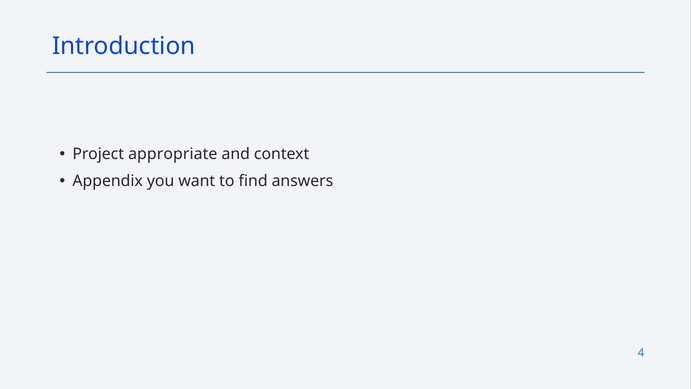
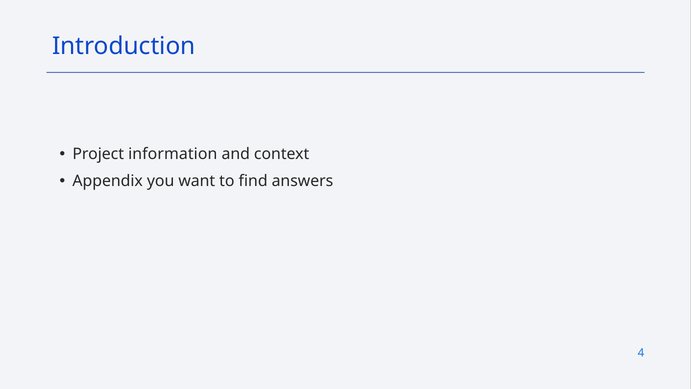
appropriate: appropriate -> information
